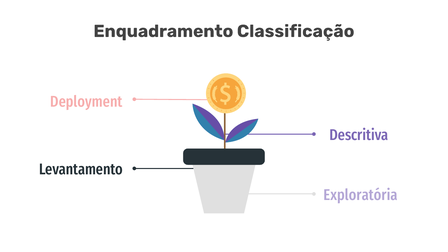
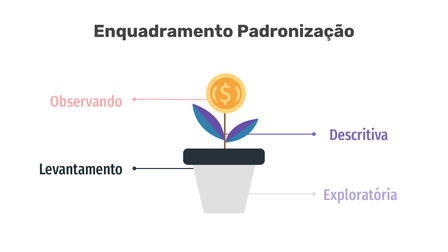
Classificação: Classificação -> Padronização
Deployment: Deployment -> Observando
